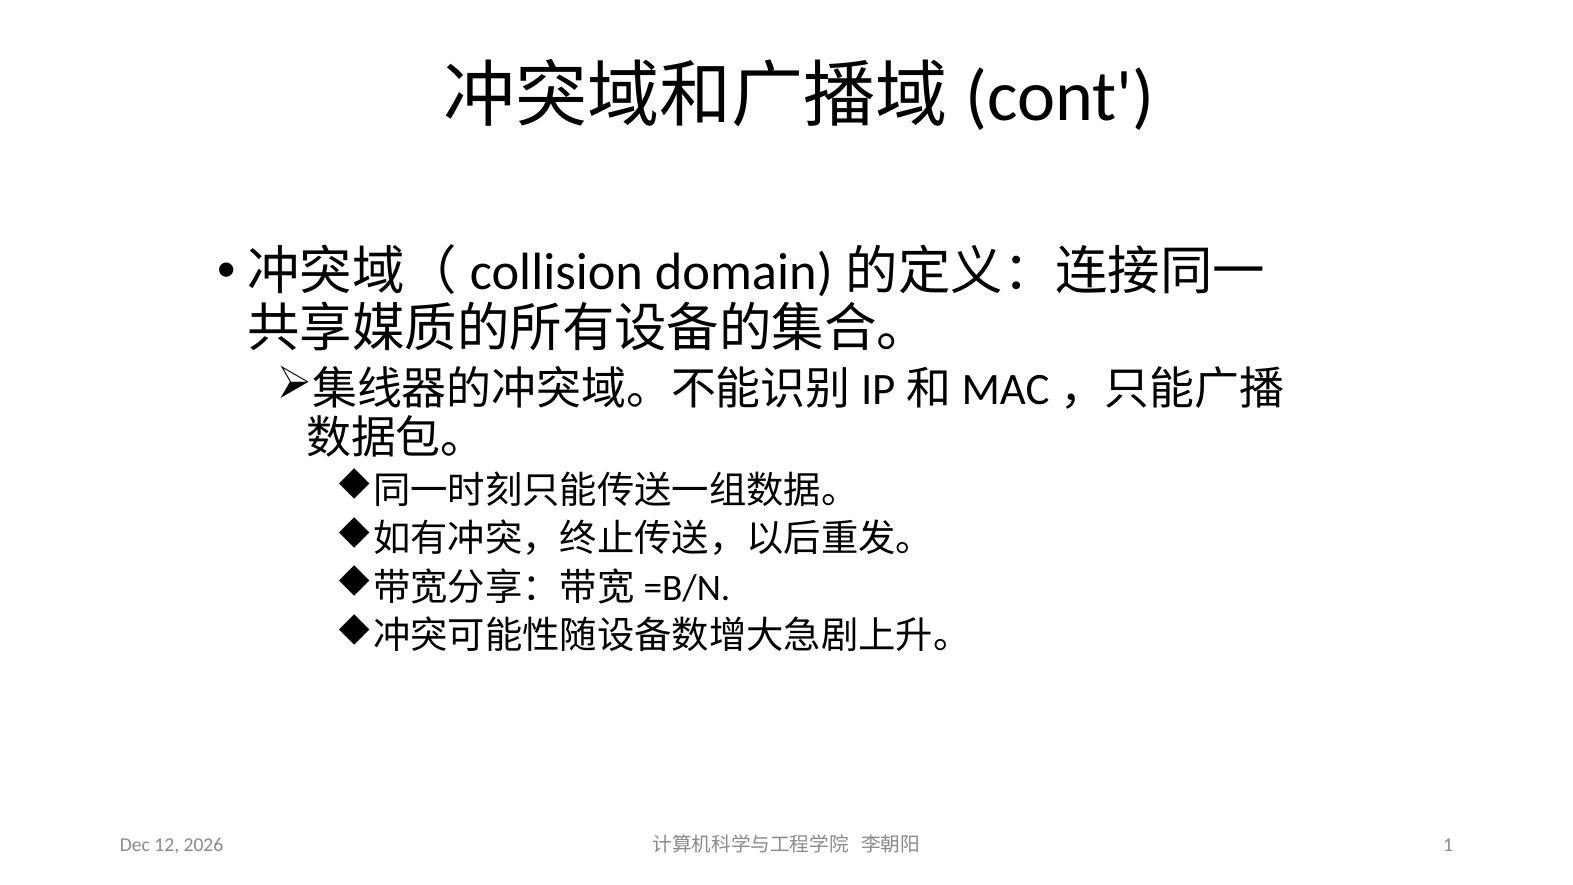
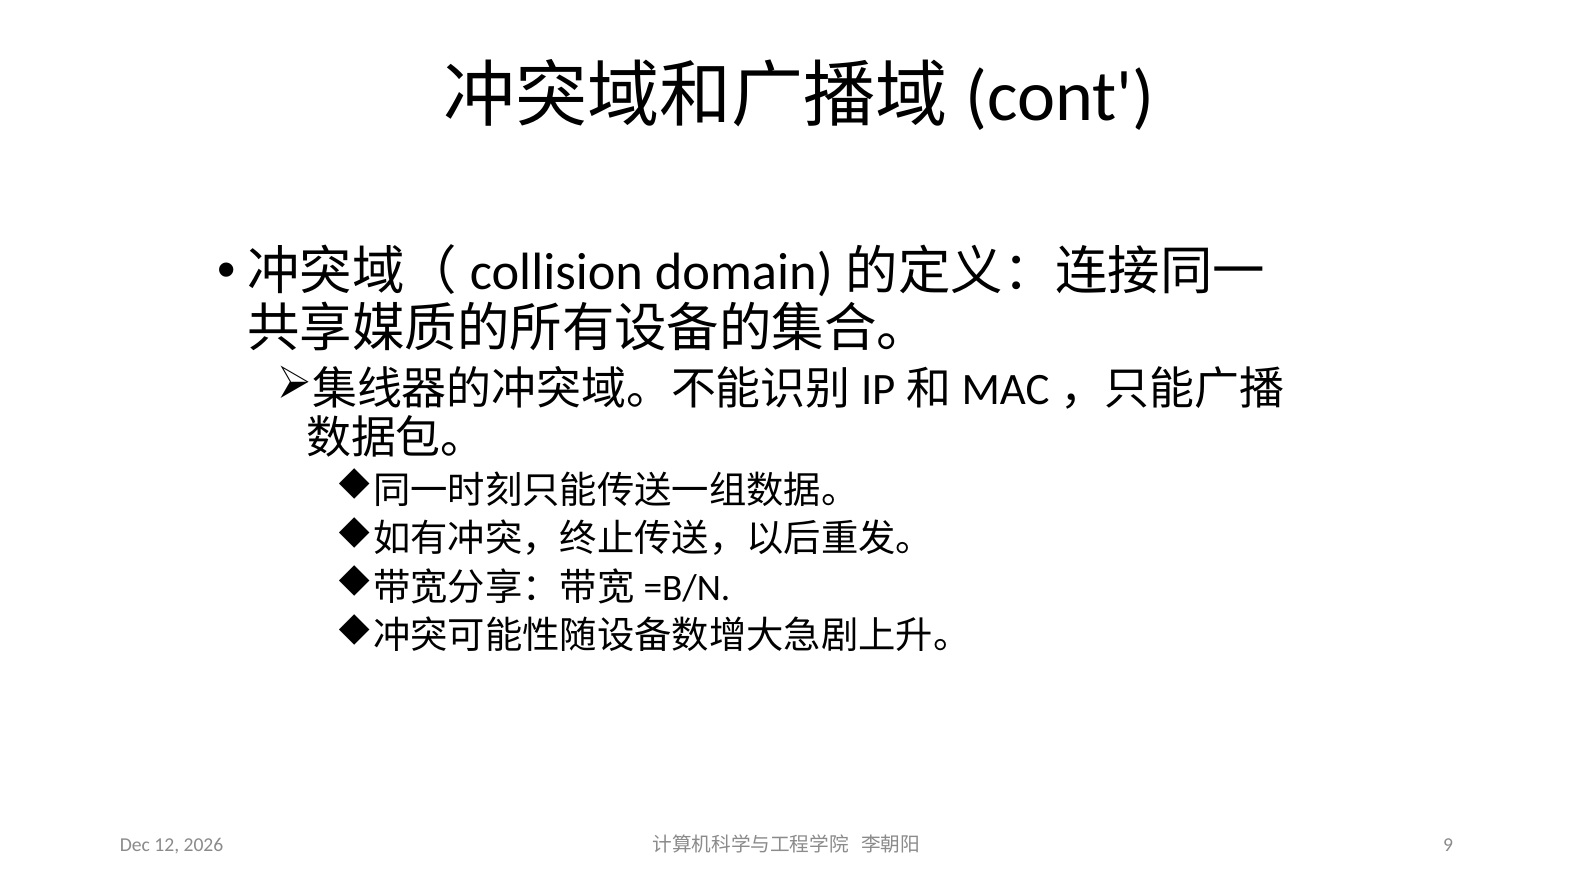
1: 1 -> 9
